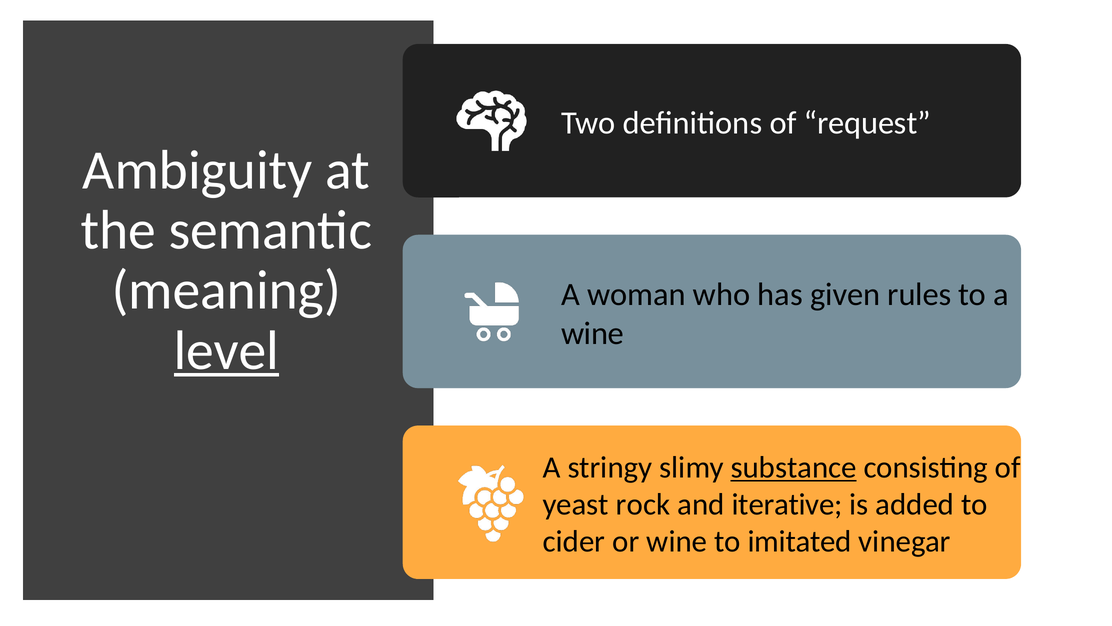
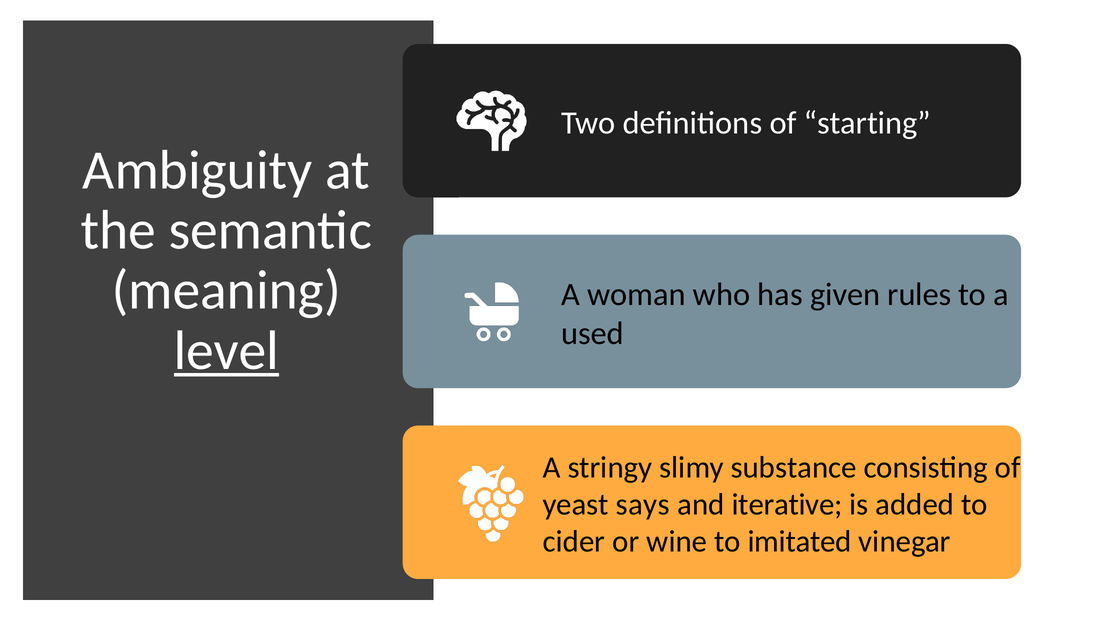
request: request -> starting
wine at (593, 333): wine -> used
substance underline: present -> none
rock: rock -> says
